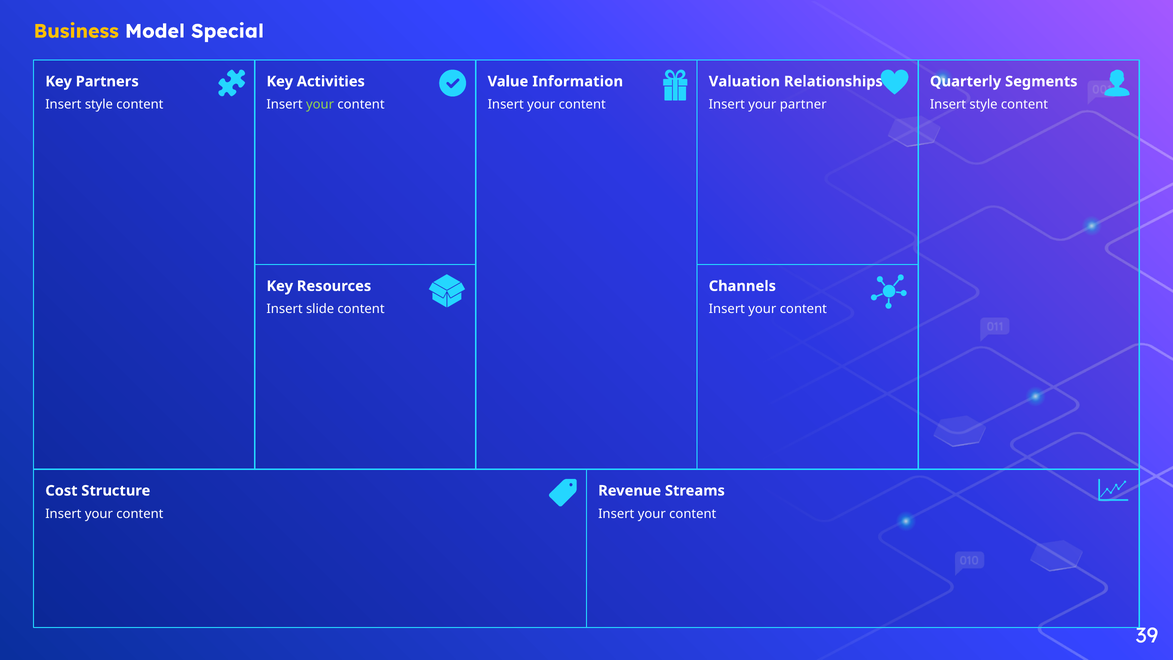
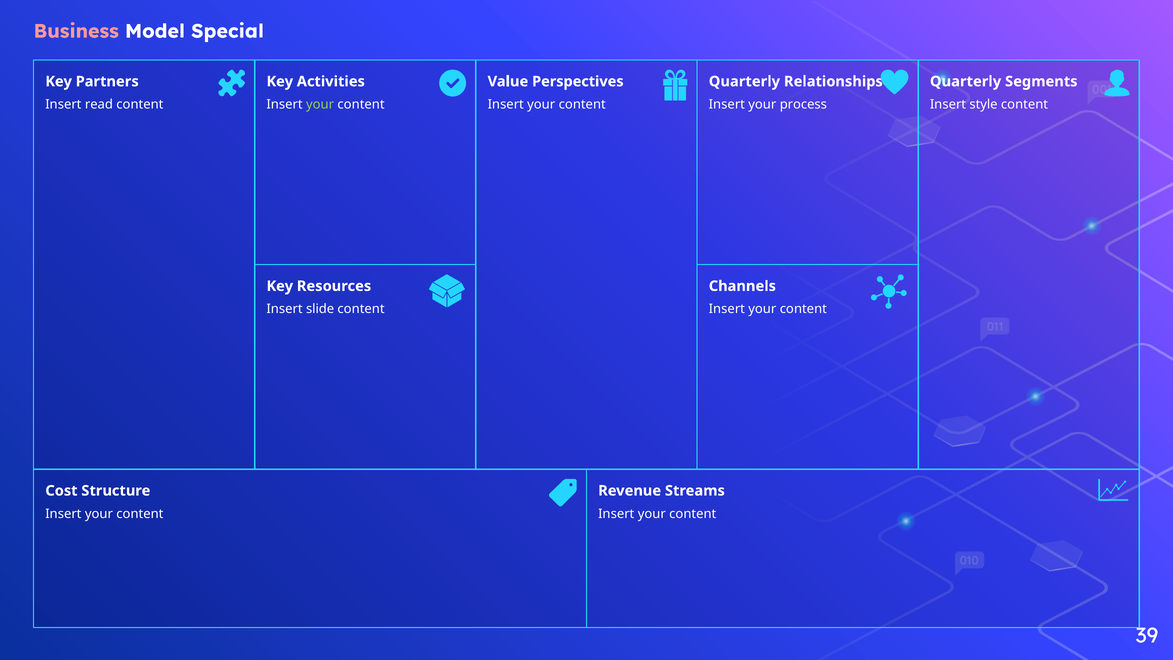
Business colour: yellow -> pink
Information: Information -> Perspectives
Valuation at (744, 81): Valuation -> Quarterly
style at (99, 105): style -> read
partner: partner -> process
